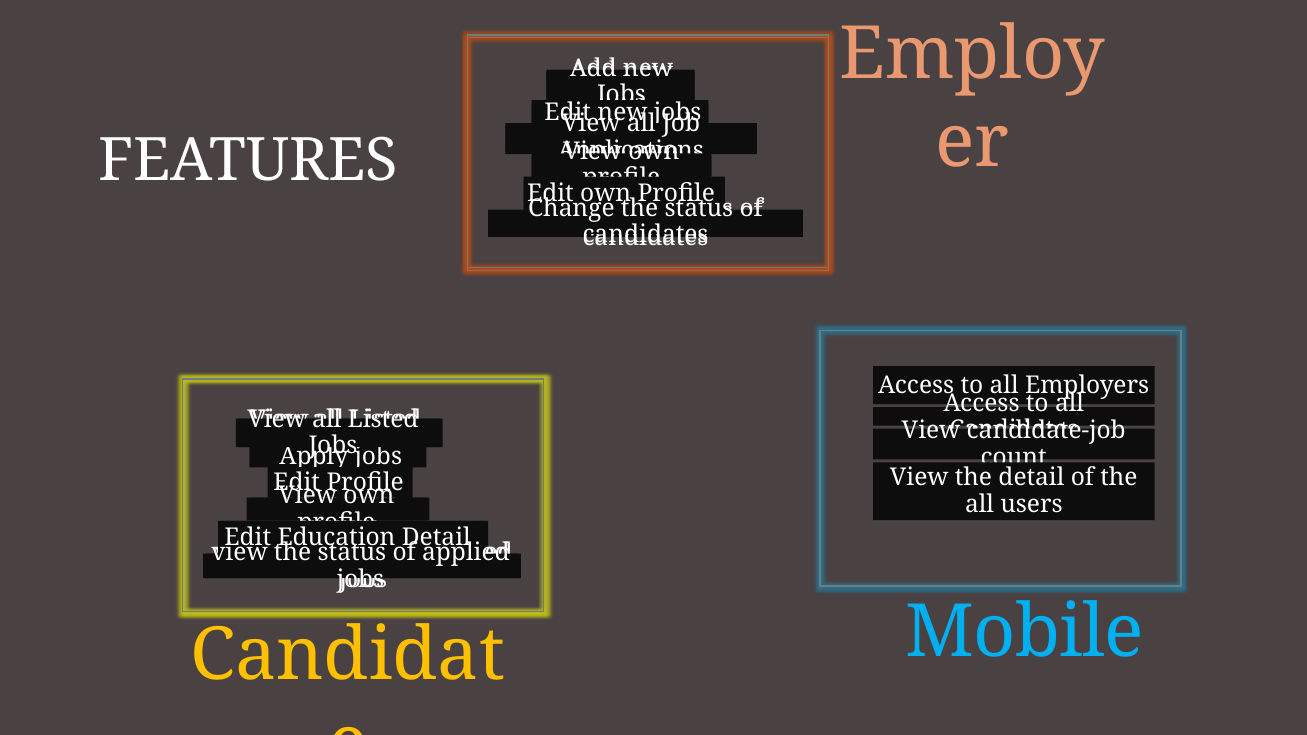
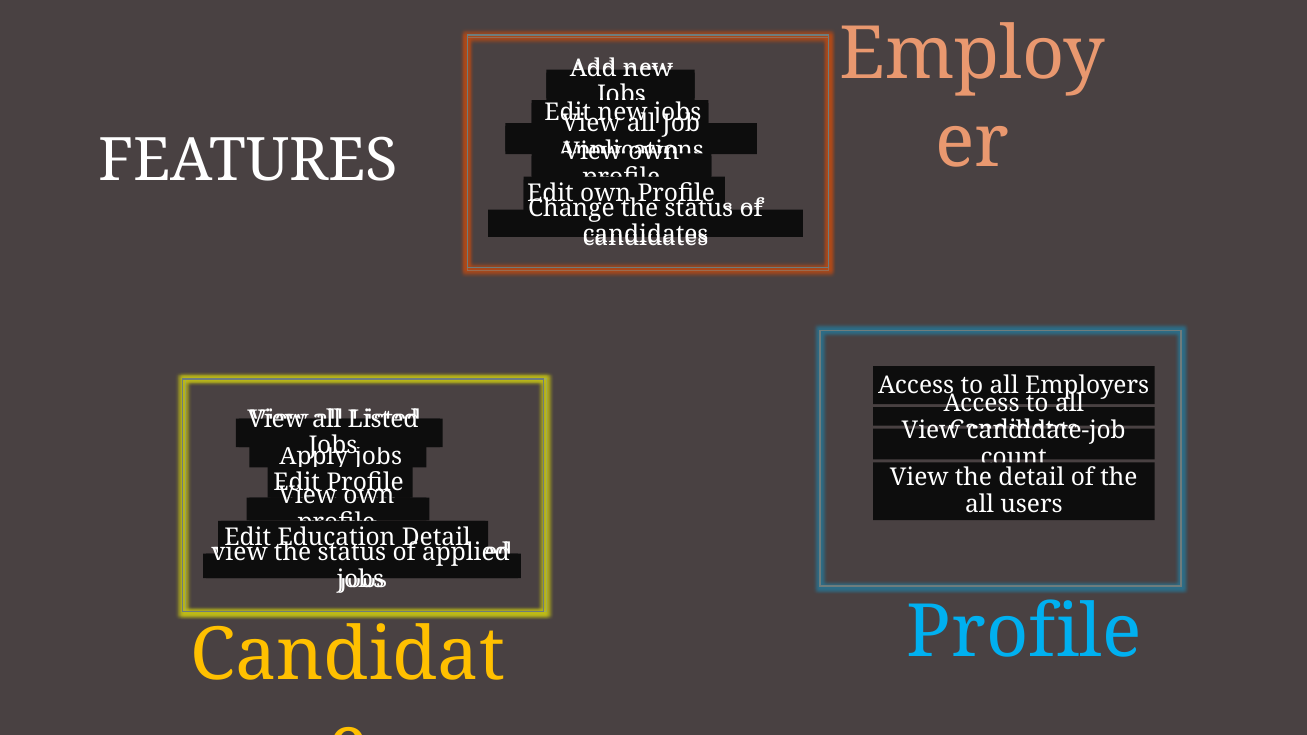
Mobile at (1025, 633): Mobile -> Profile
